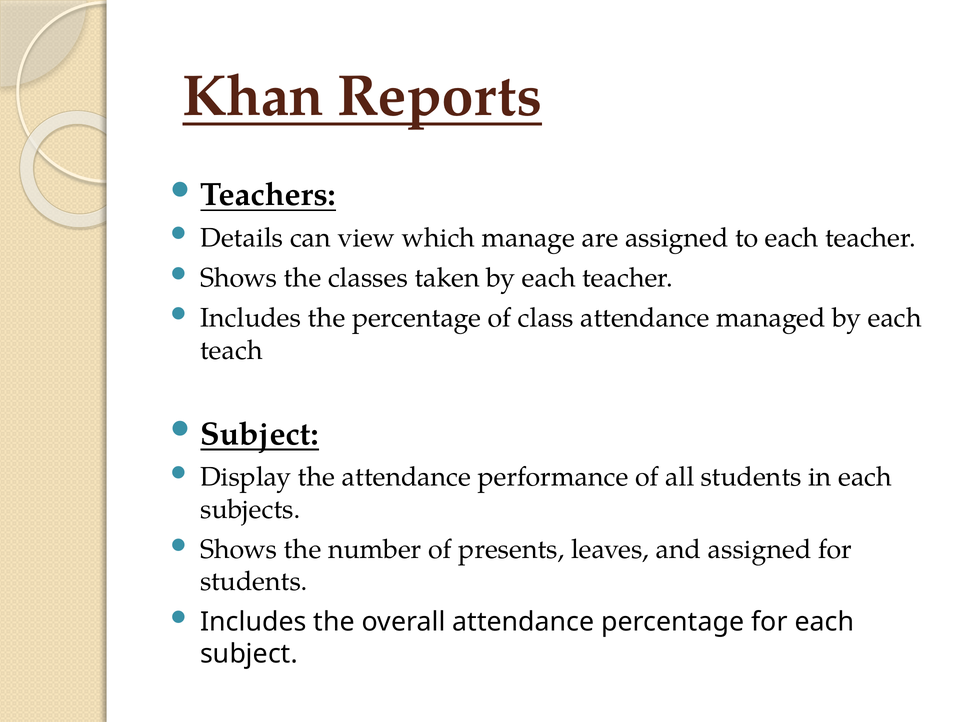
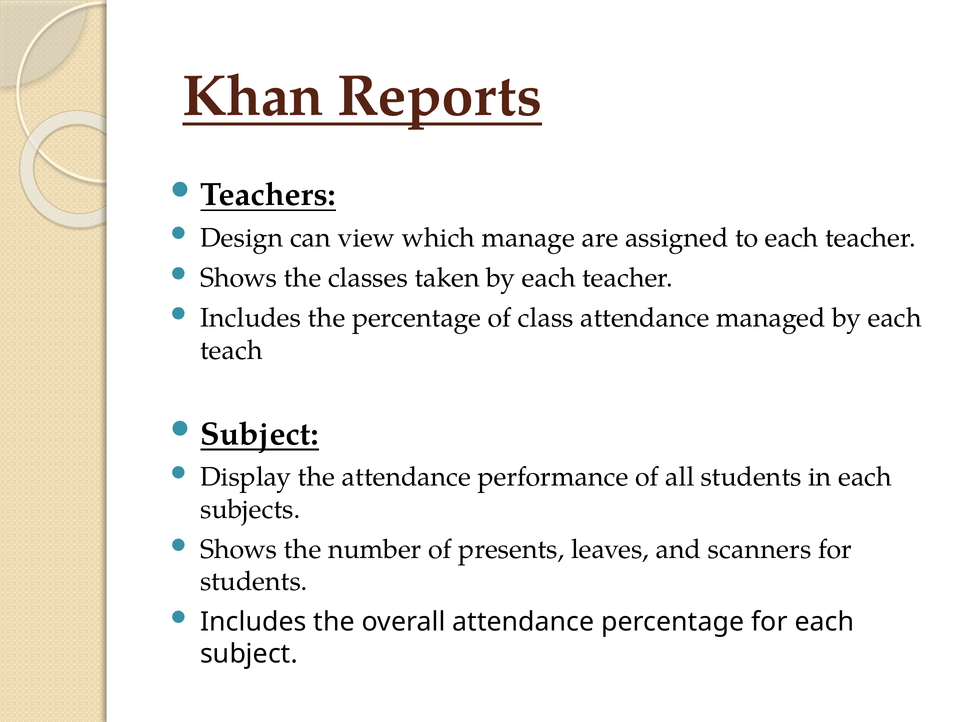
Details: Details -> Design
and assigned: assigned -> scanners
